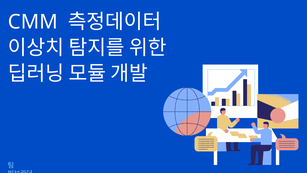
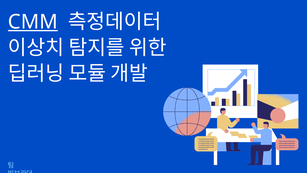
CMM underline: none -> present
